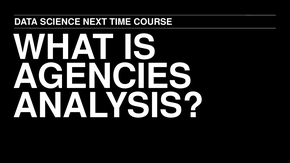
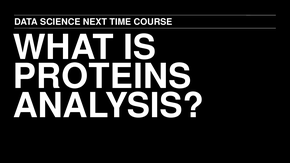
AGENCIES: AGENCIES -> PROTEINS
